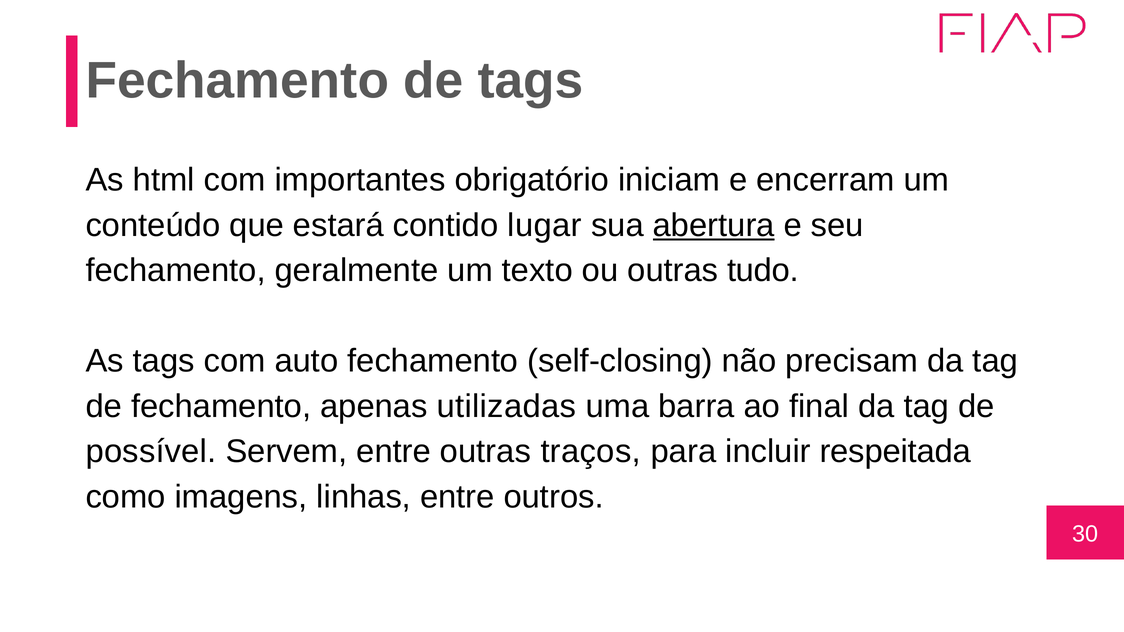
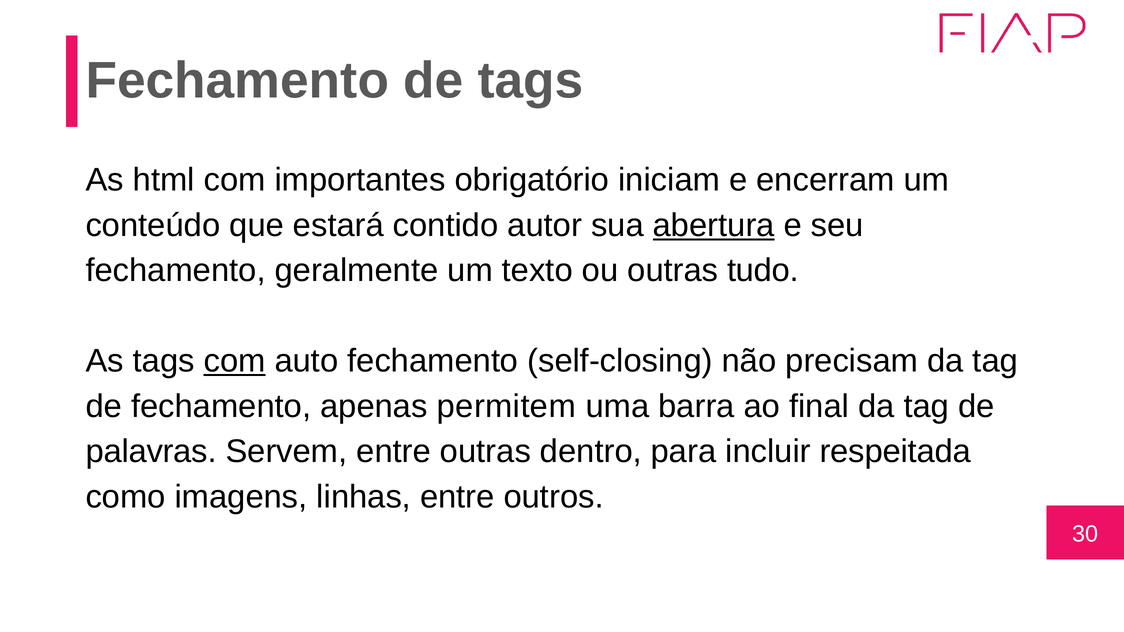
lugar: lugar -> autor
com at (235, 361) underline: none -> present
utilizadas: utilizadas -> permitem
possível: possível -> palavras
traços: traços -> dentro
